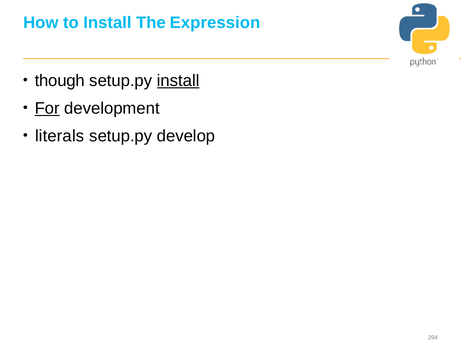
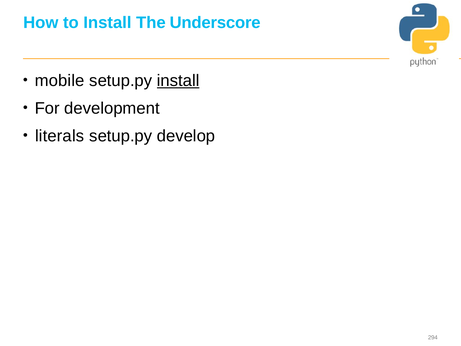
Expression: Expression -> Underscore
though: though -> mobile
For underline: present -> none
